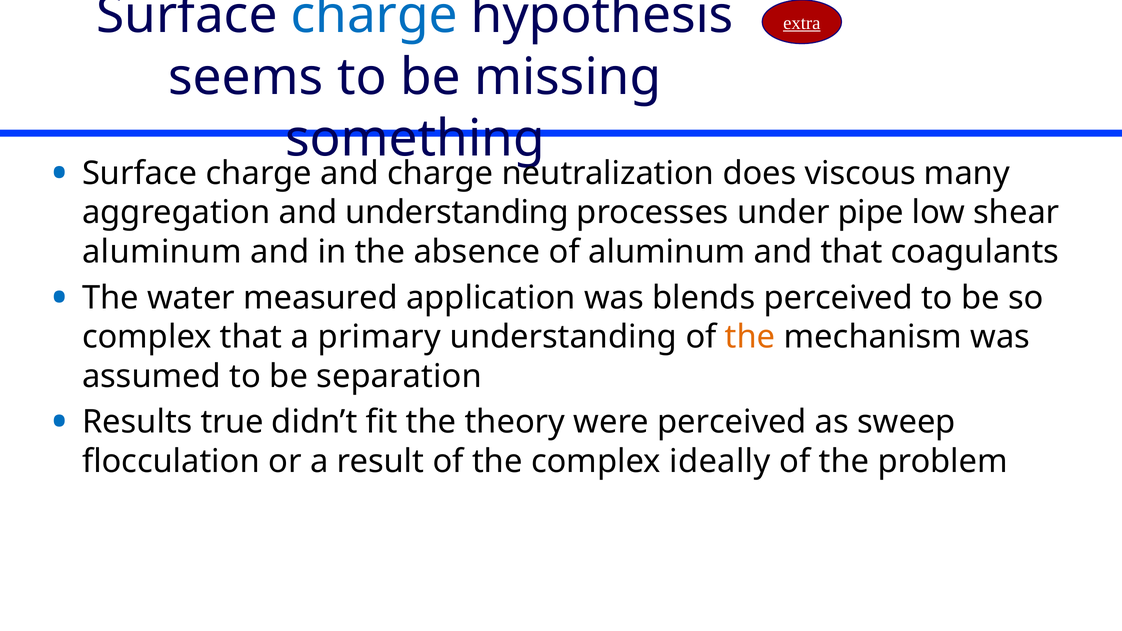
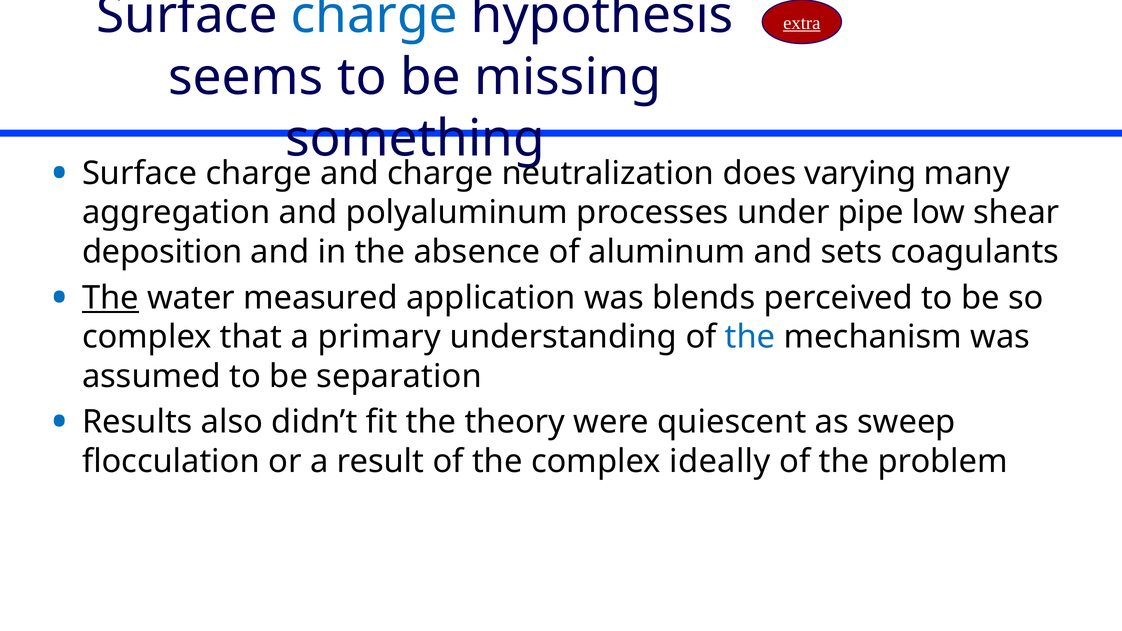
viscous: viscous -> varying
and understanding: understanding -> polyaluminum
aluminum at (162, 252): aluminum -> deposition
and that: that -> sets
The at (110, 298) underline: none -> present
the at (750, 337) colour: orange -> blue
true: true -> also
were perceived: perceived -> quiescent
